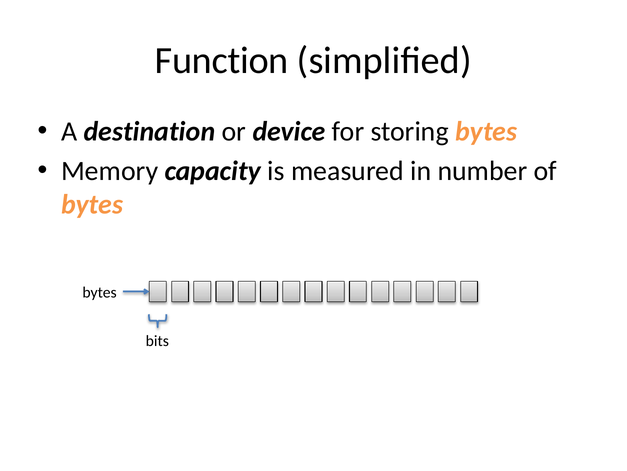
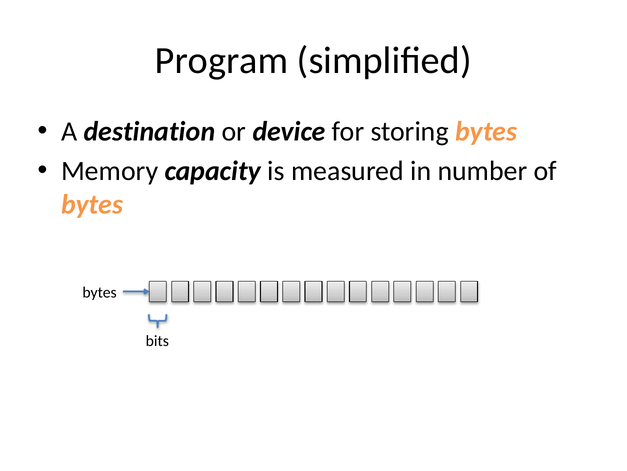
Function: Function -> Program
